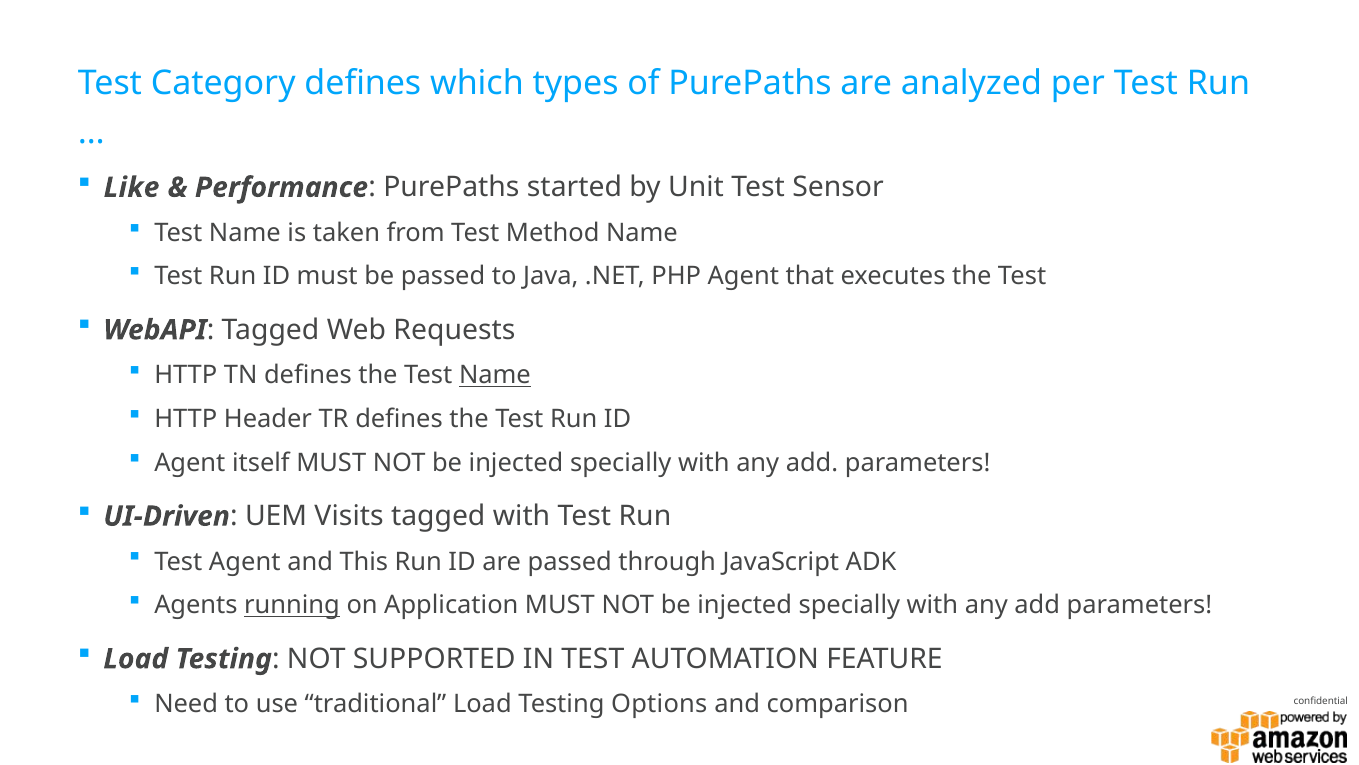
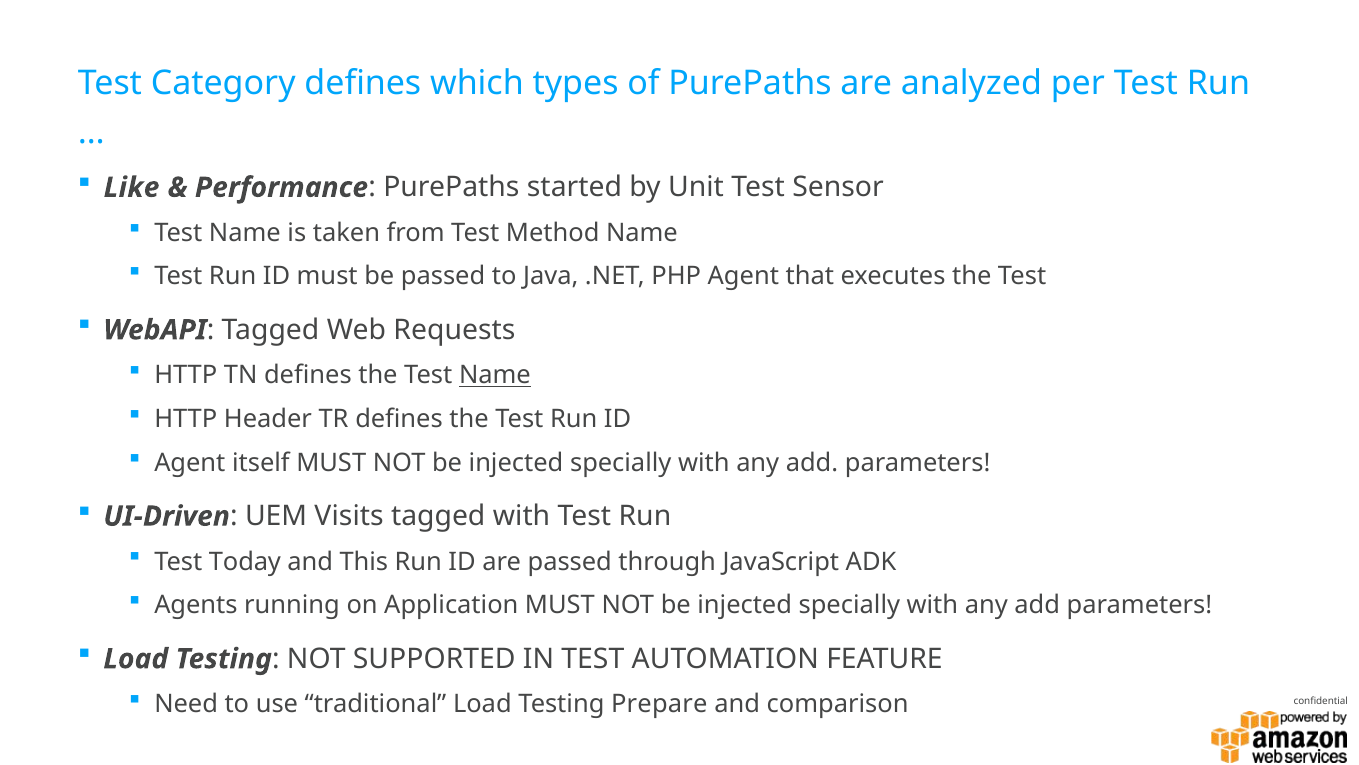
Test Agent: Agent -> Today
running underline: present -> none
Options: Options -> Prepare
